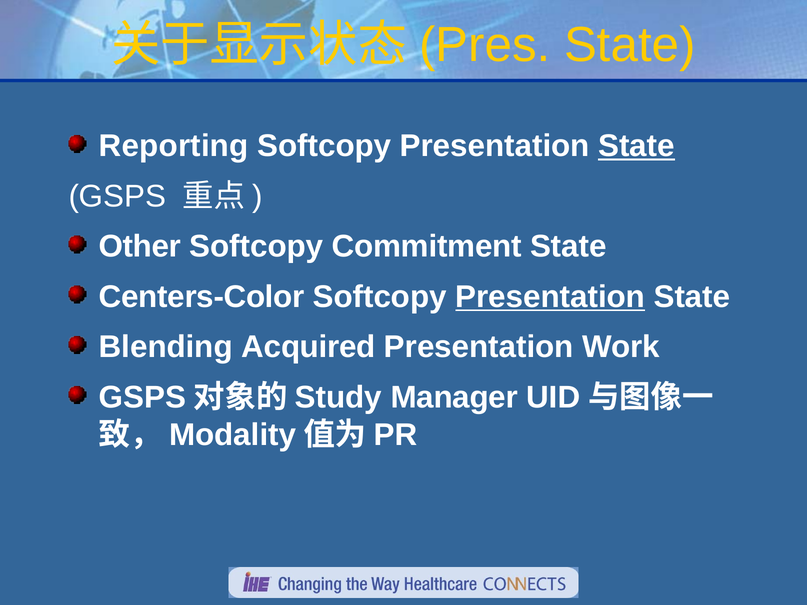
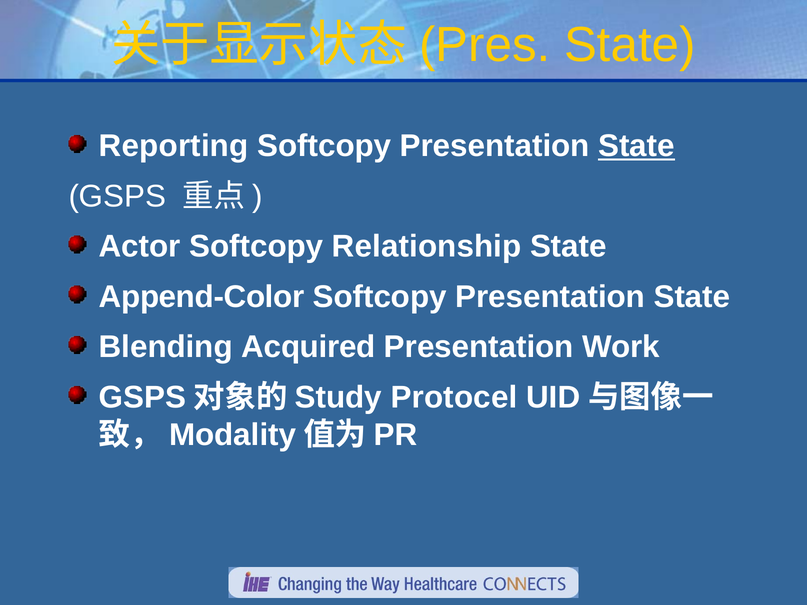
Other: Other -> Actor
Commitment: Commitment -> Relationship
Centers-Color: Centers-Color -> Append-Color
Presentation at (550, 297) underline: present -> none
Manager: Manager -> Protocel
